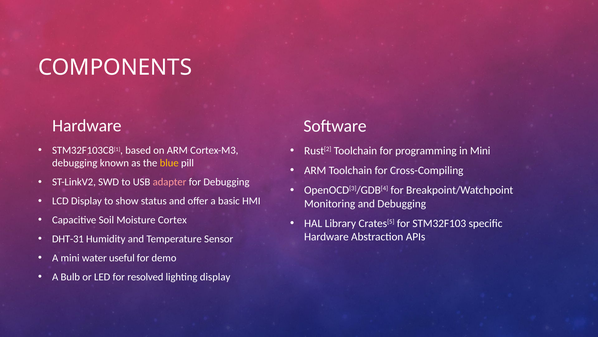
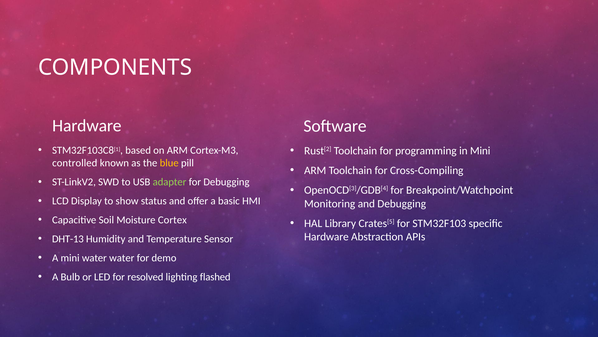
debugging at (75, 163): debugging -> controlled
adapter colour: pink -> light green
DHT-31: DHT-31 -> DHT-13
water useful: useful -> water
lighting display: display -> flashed
